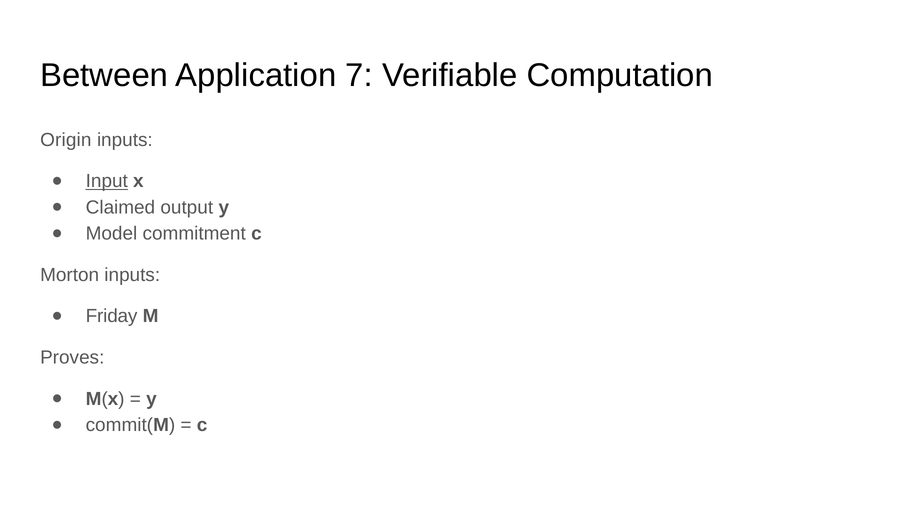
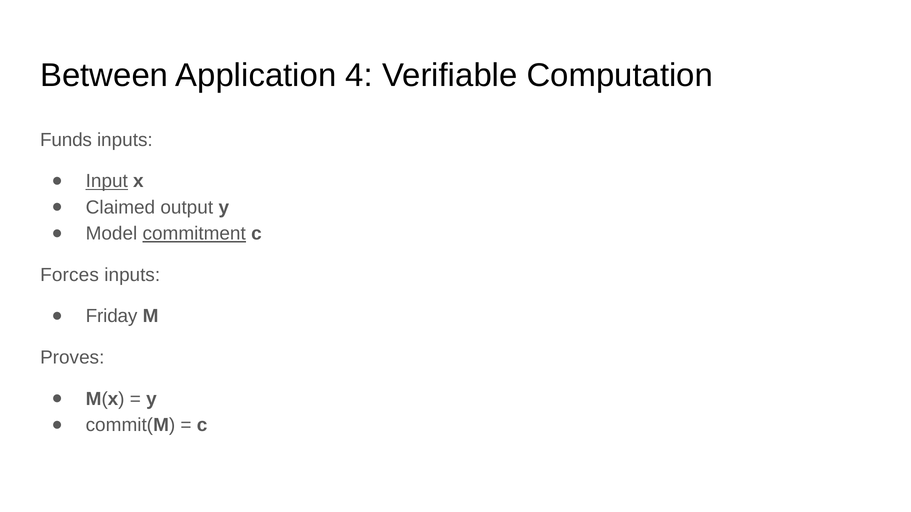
7: 7 -> 4
Origin: Origin -> Funds
commitment underline: none -> present
Morton: Morton -> Forces
